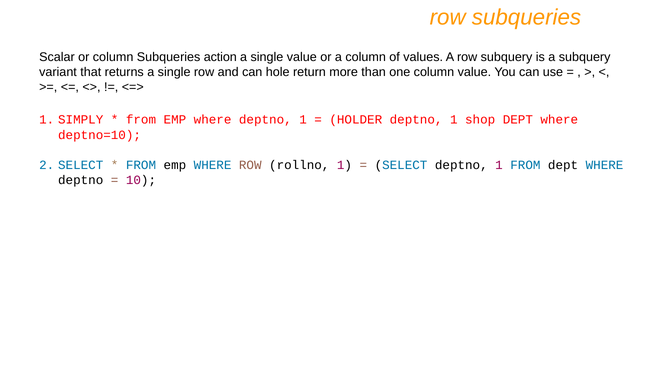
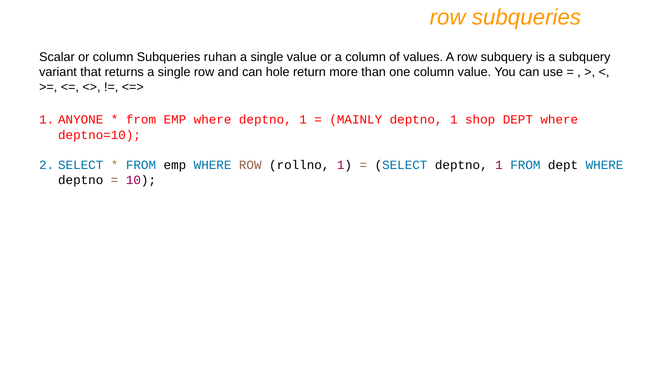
action: action -> ruhan
SIMPLY: SIMPLY -> ANYONE
HOLDER: HOLDER -> MAINLY
